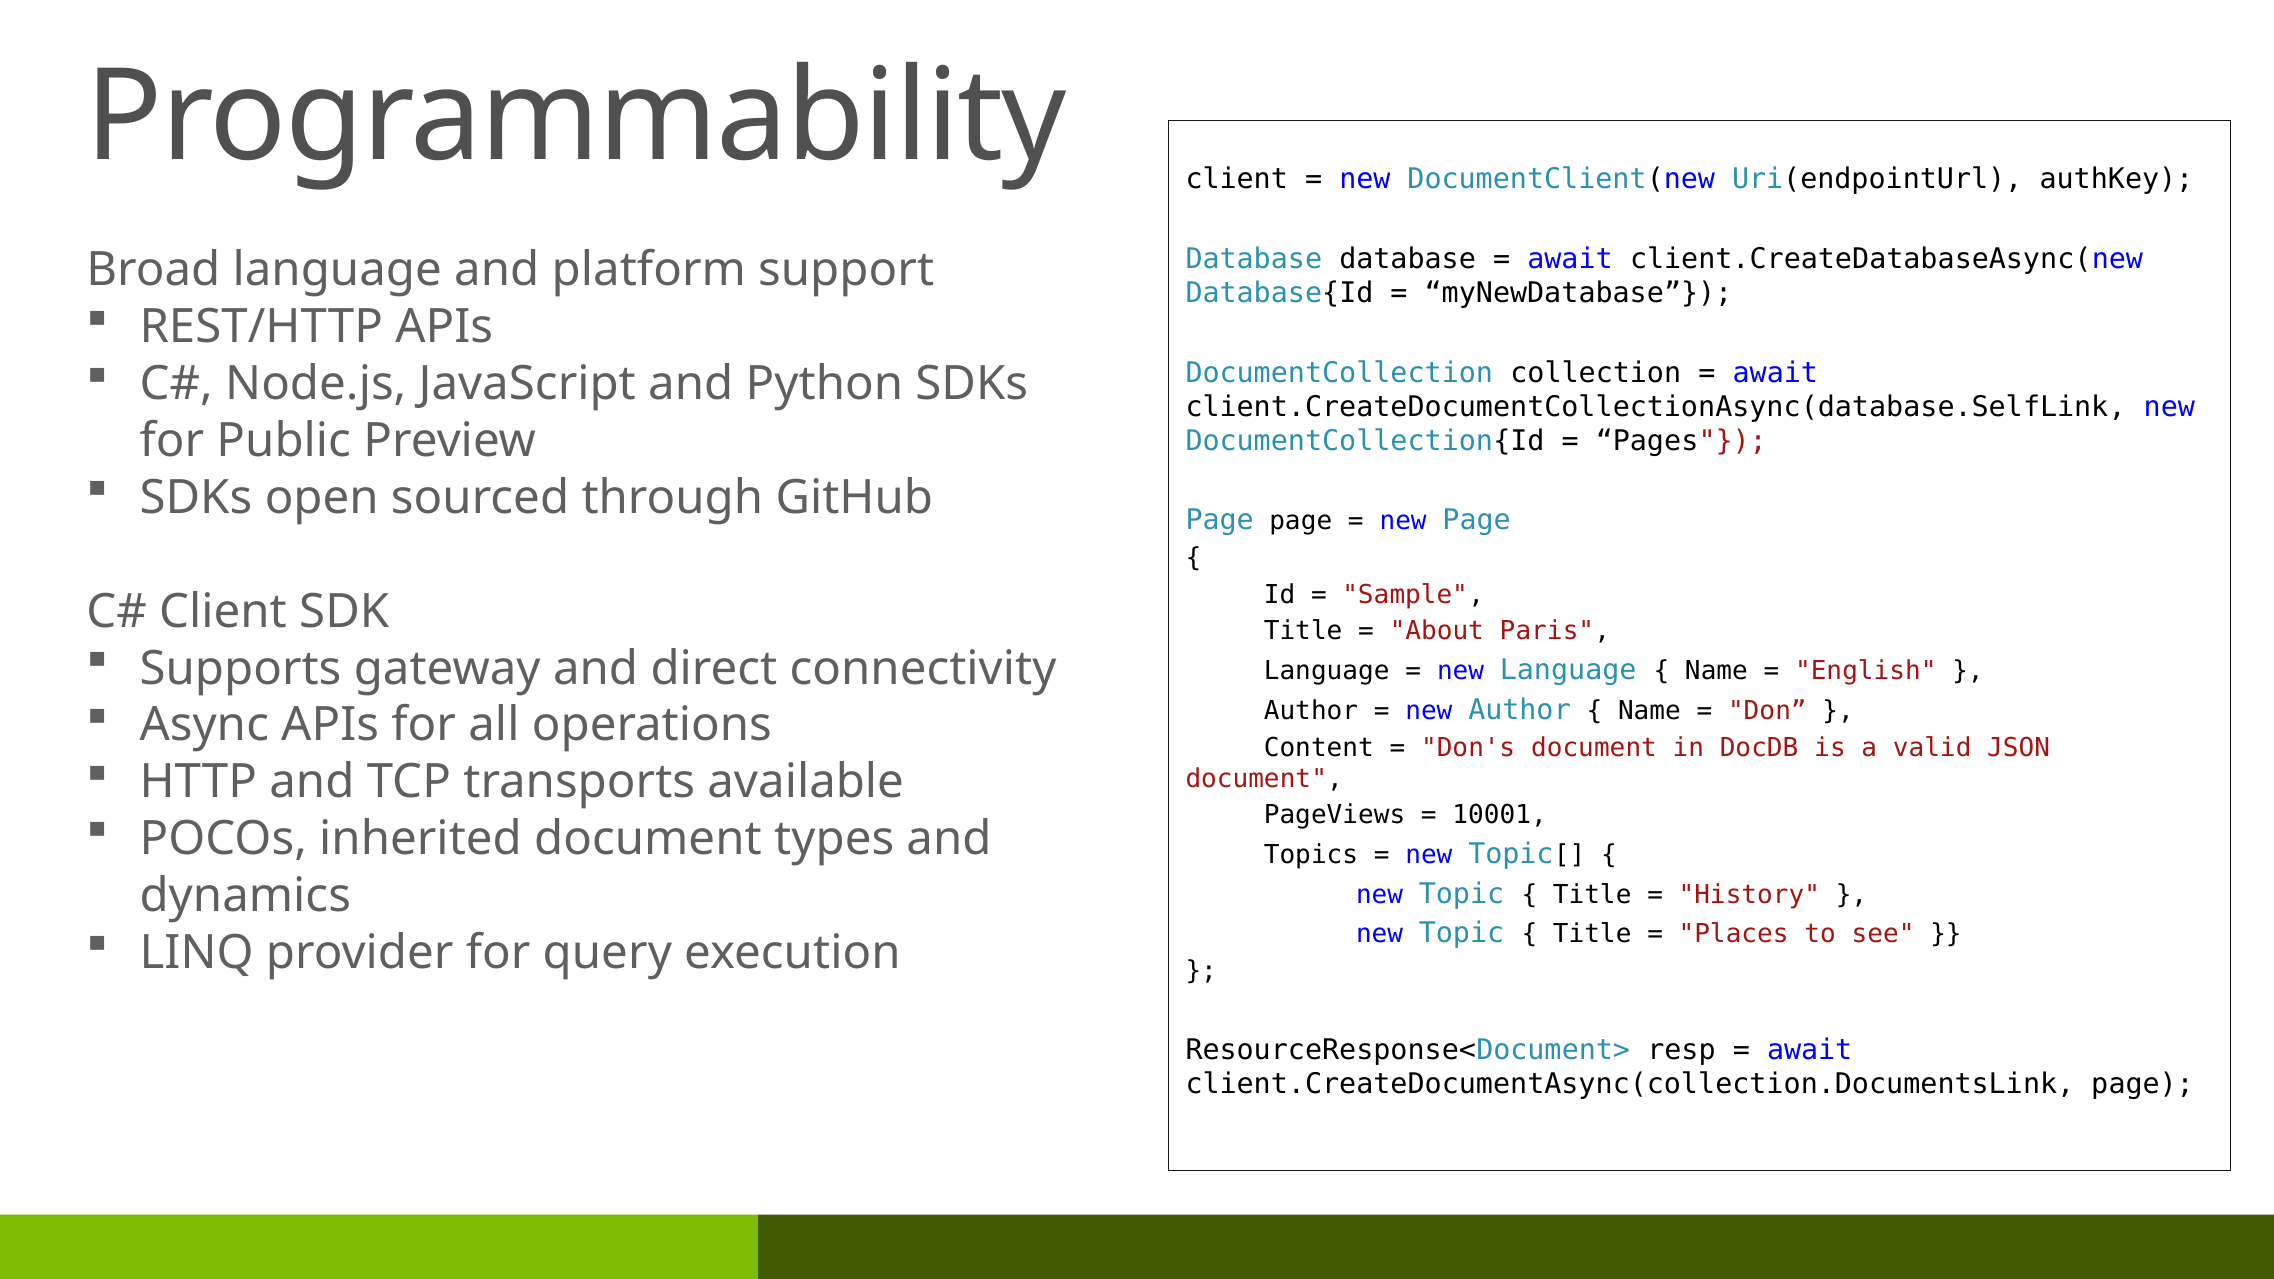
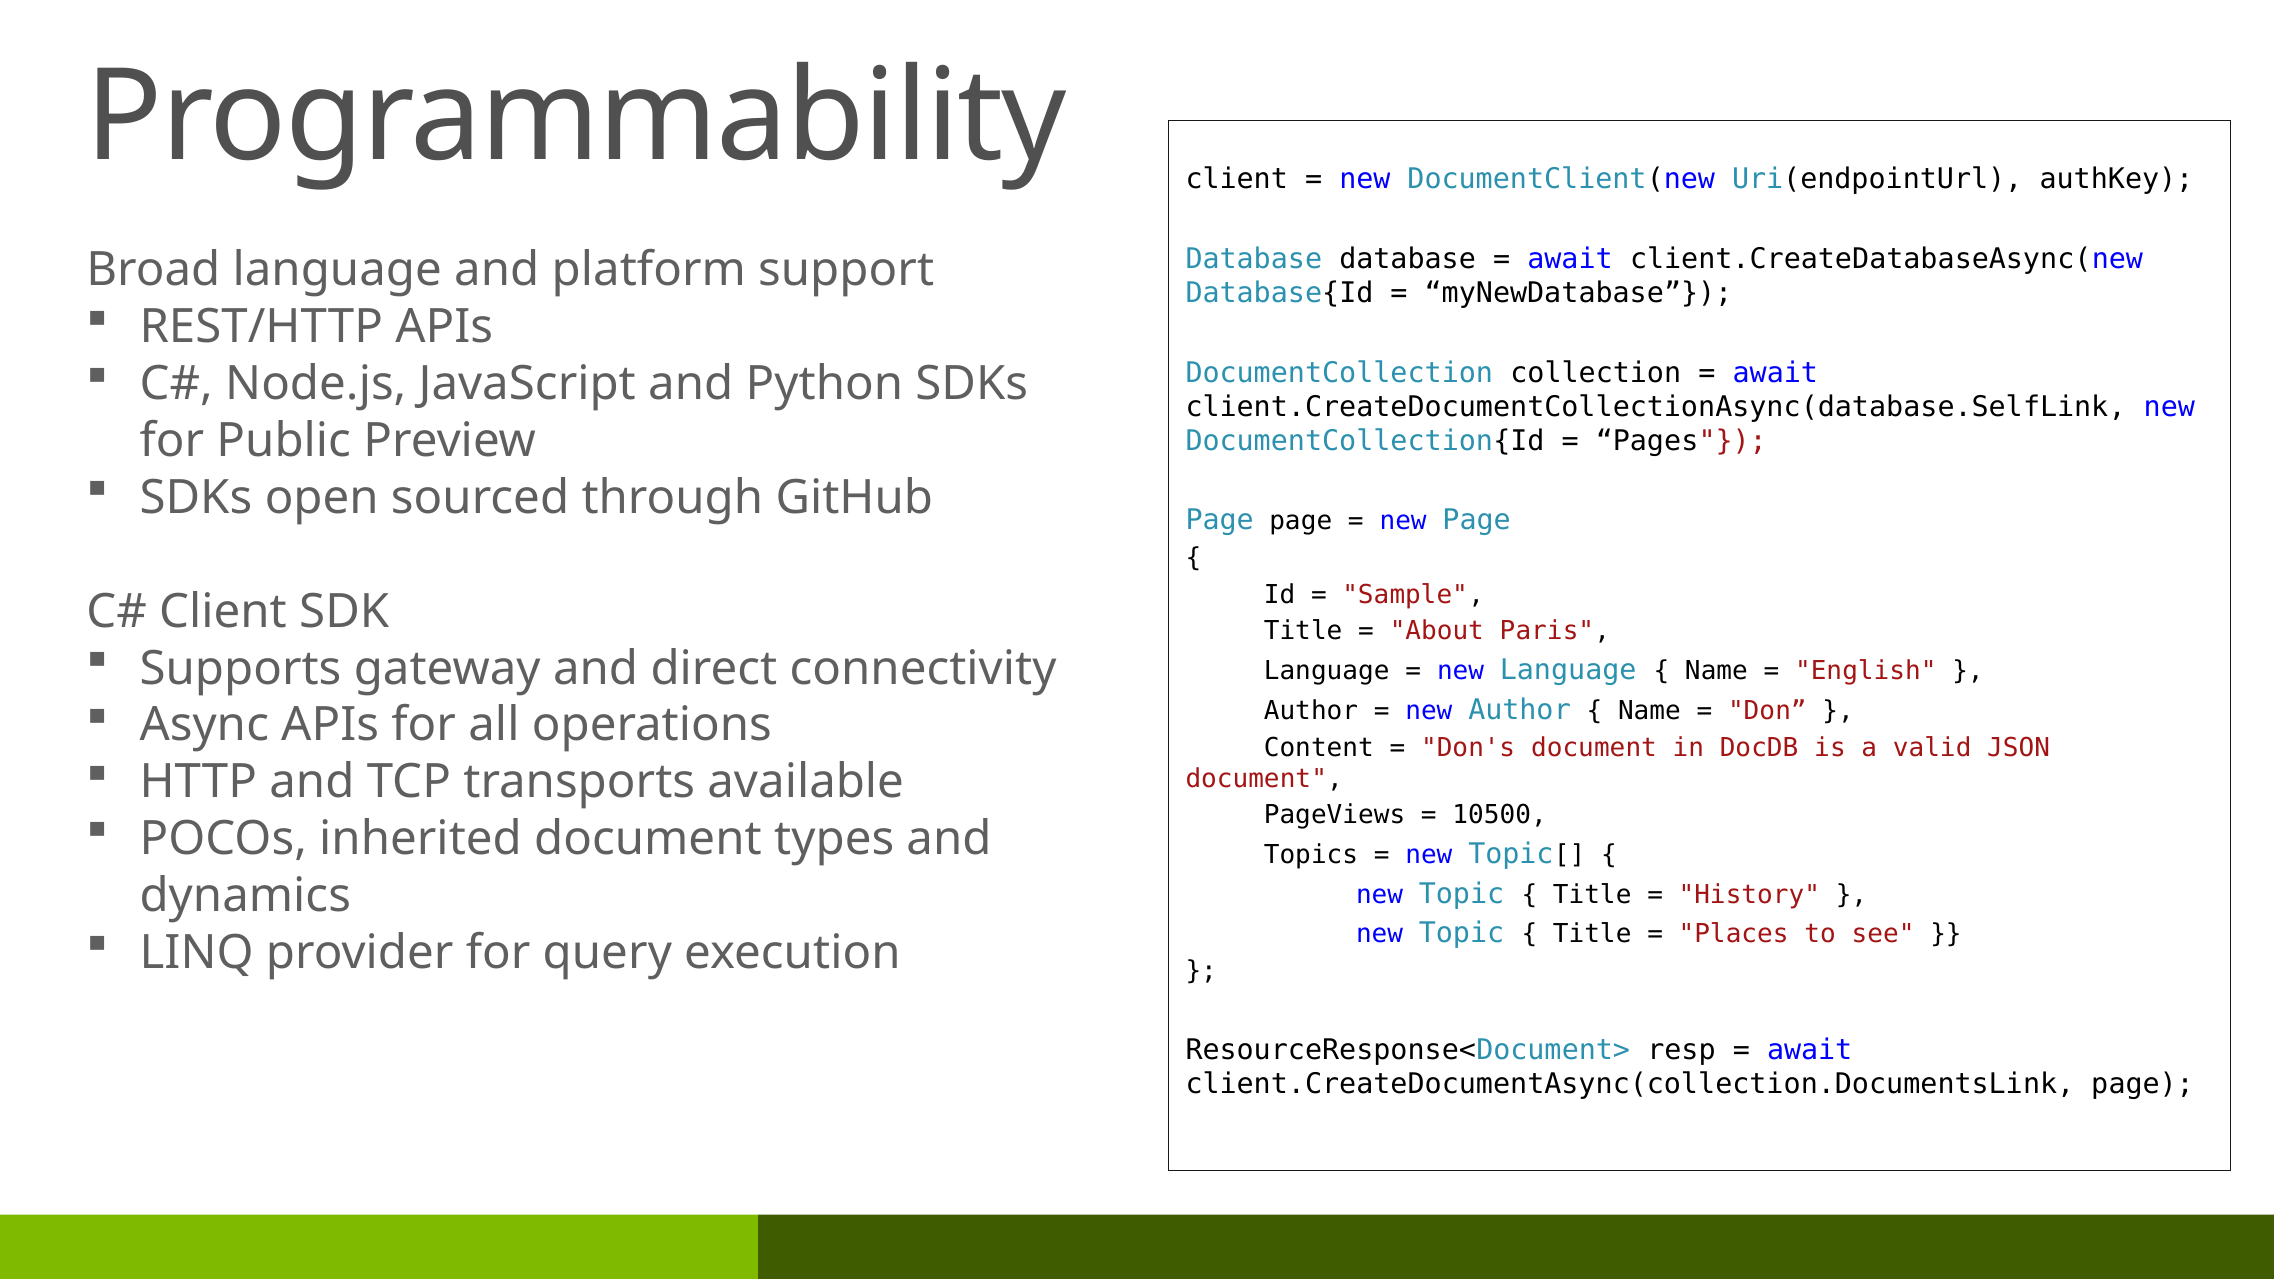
10001: 10001 -> 10500
